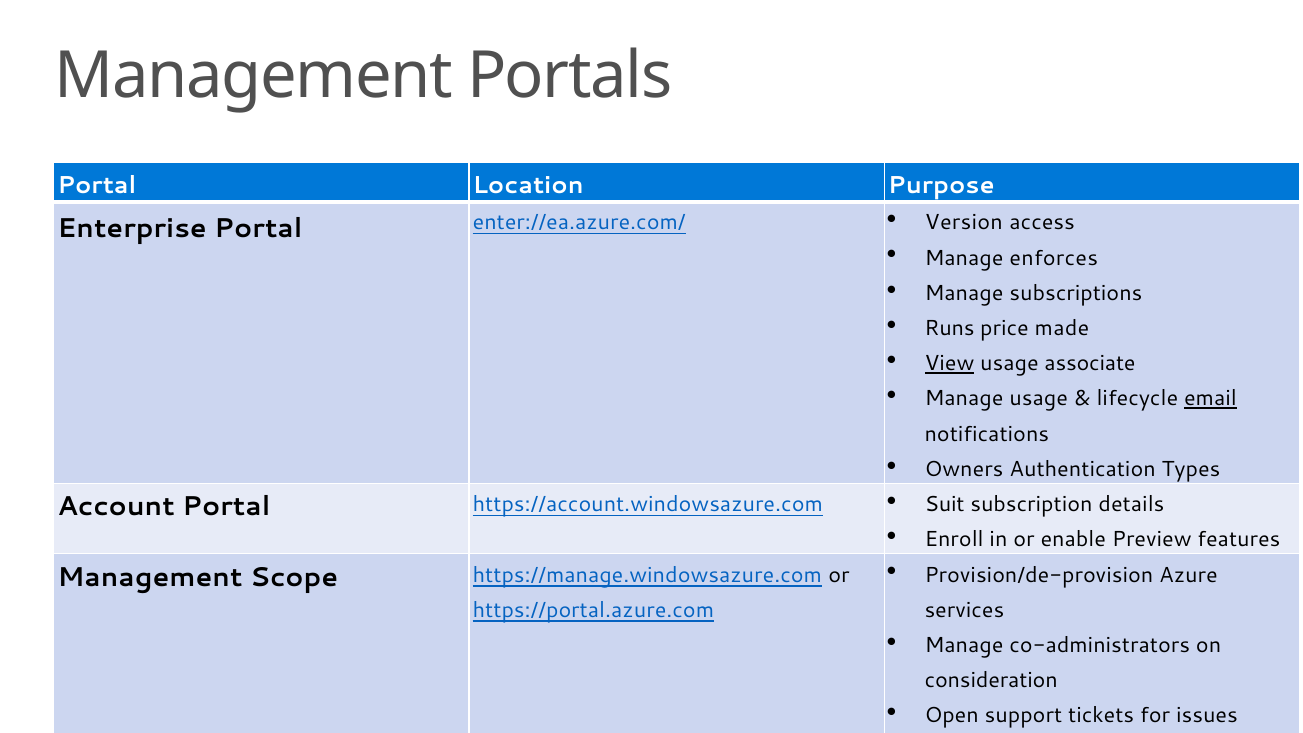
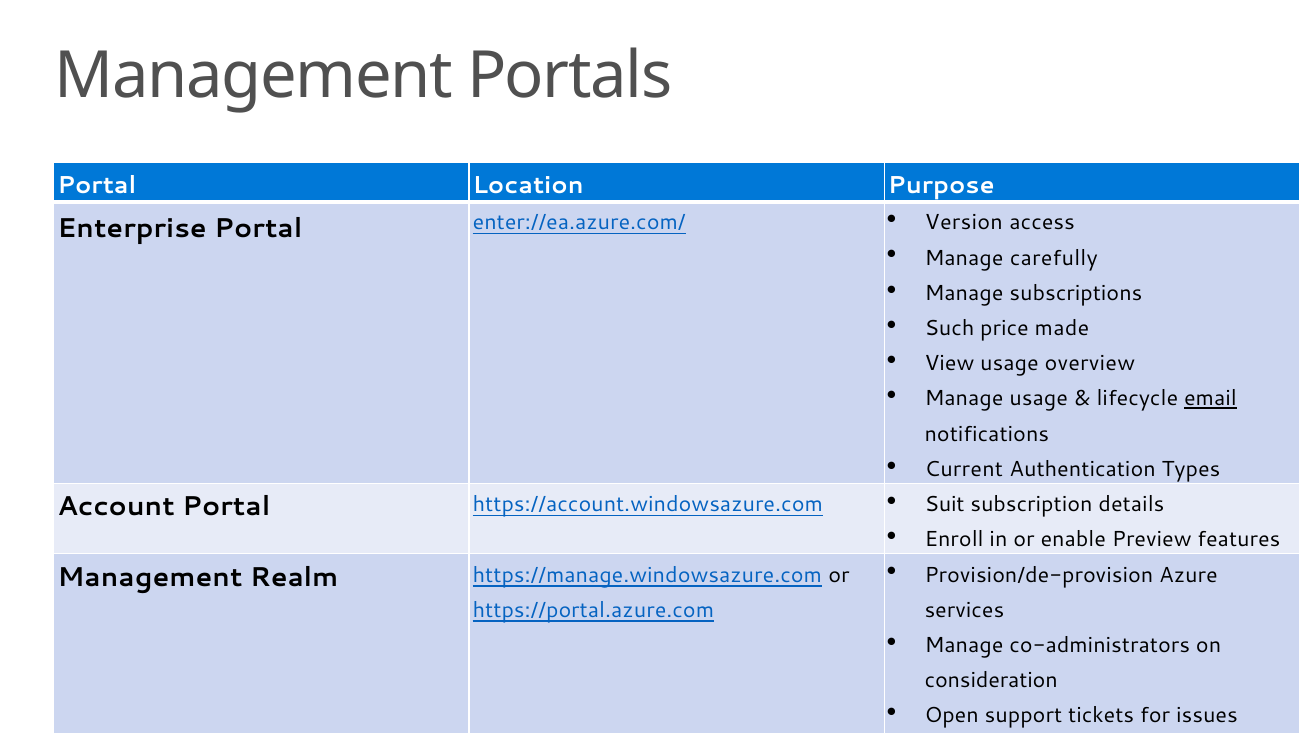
enforces: enforces -> carefully
Runs: Runs -> Such
View underline: present -> none
associate: associate -> overview
Owners: Owners -> Current
Scope: Scope -> Realm
